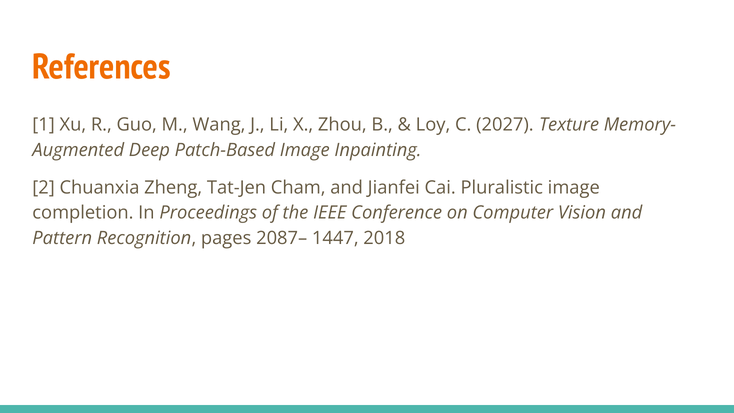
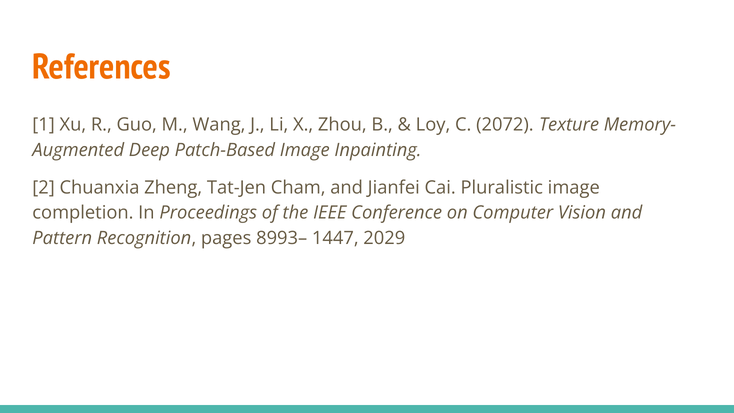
2027: 2027 -> 2072
2087–: 2087– -> 8993–
2018: 2018 -> 2029
